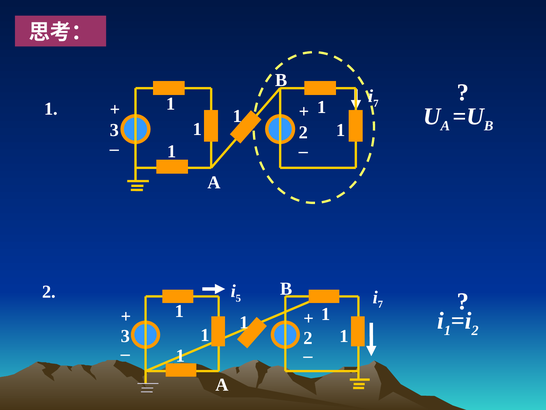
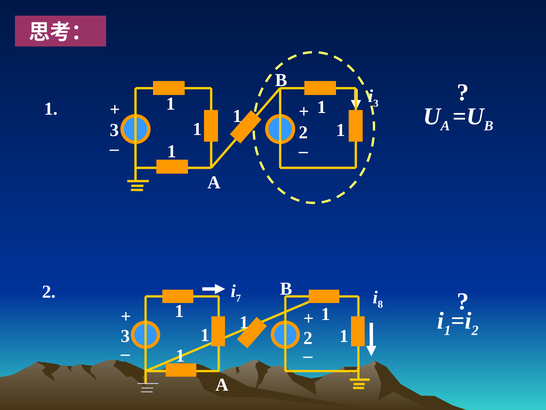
7 at (376, 103): 7 -> 3
5: 5 -> 7
7 at (380, 304): 7 -> 8
